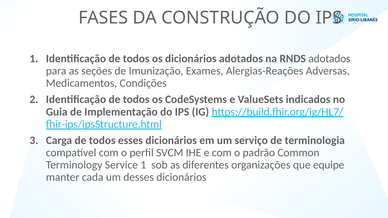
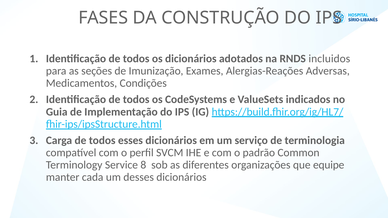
RNDS adotados: adotados -> incluidos
Service 1: 1 -> 8
